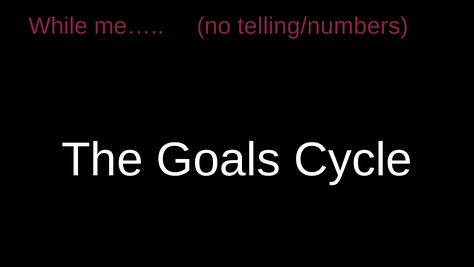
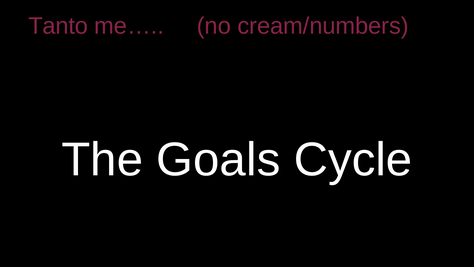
While: While -> Tanto
telling/numbers: telling/numbers -> cream/numbers
